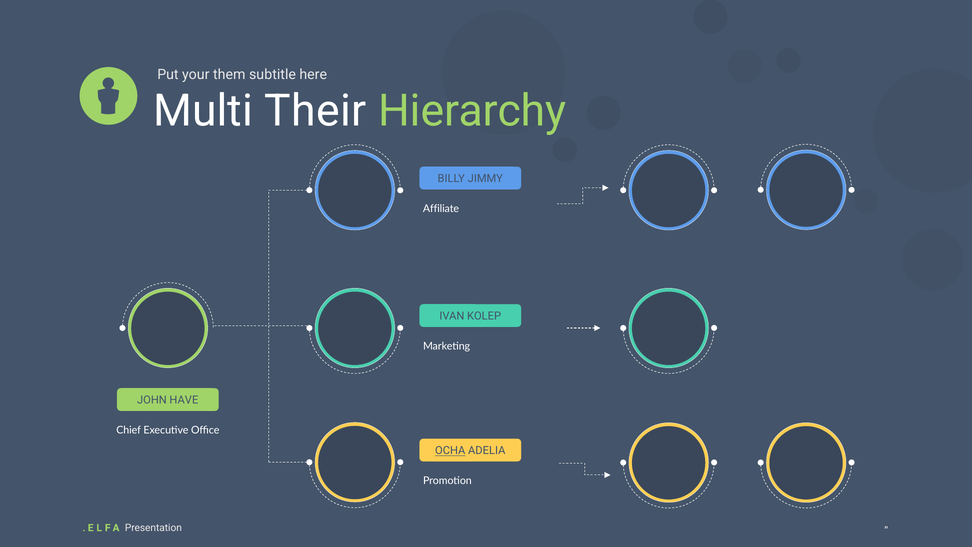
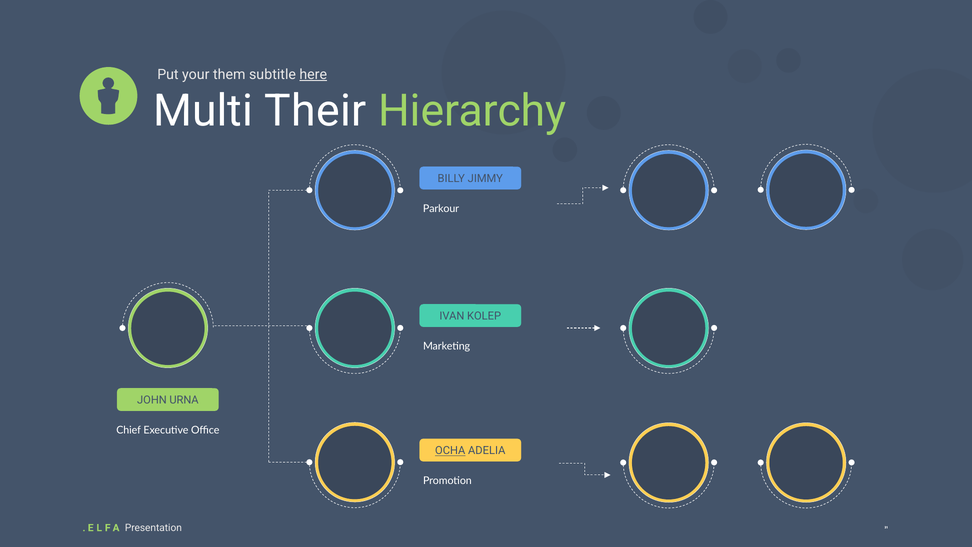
here underline: none -> present
Affiliate: Affiliate -> Parkour
HAVE: HAVE -> URNA
